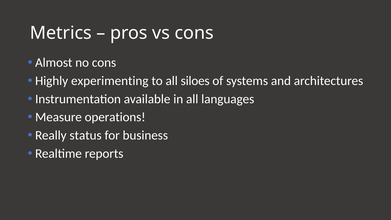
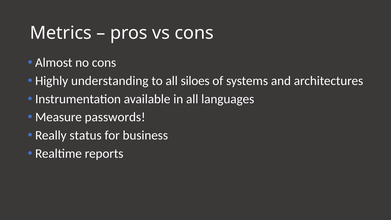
experimenting: experimenting -> understanding
operations: operations -> passwords
